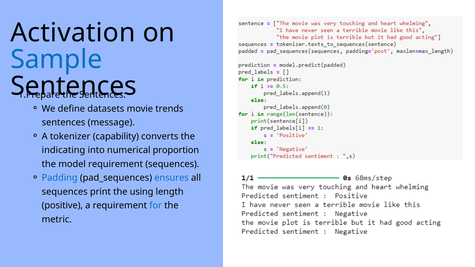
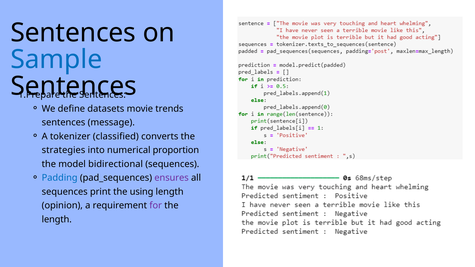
Activation at (73, 33): Activation -> Sentences
capability: capability -> classified
indicating: indicating -> strategies
model requirement: requirement -> bidirectional
ensures colour: blue -> purple
positive: positive -> opinion
for colour: blue -> purple
metric at (57, 220): metric -> length
